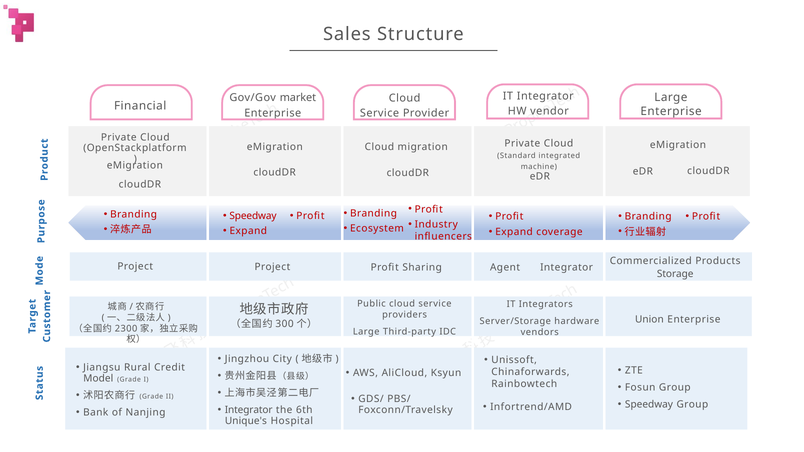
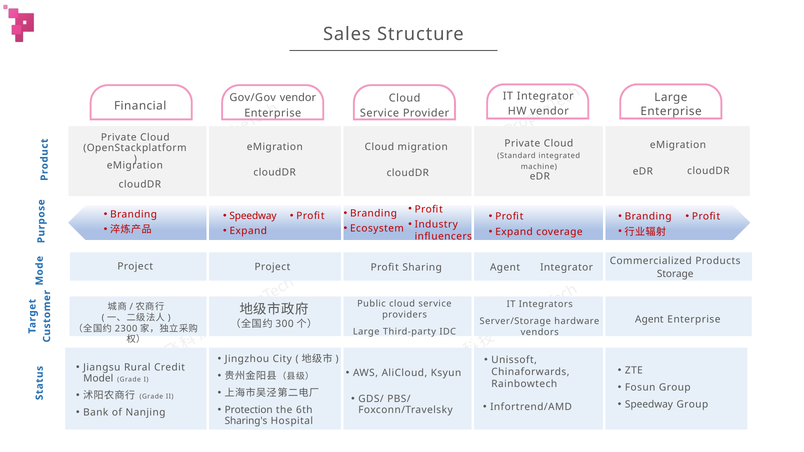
Gov/Gov market: market -> vendor
Union at (649, 320): Union -> Agent
Integrator at (249, 410): Integrator -> Protection
Unique's: Unique's -> Sharing's
